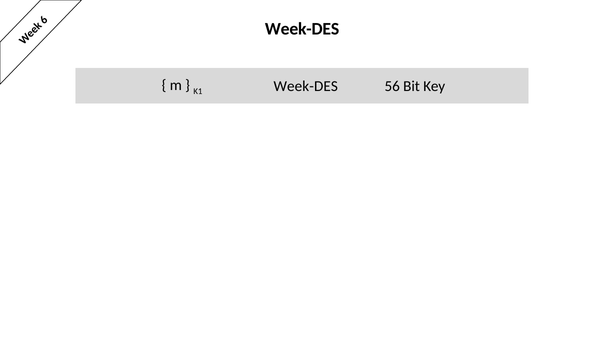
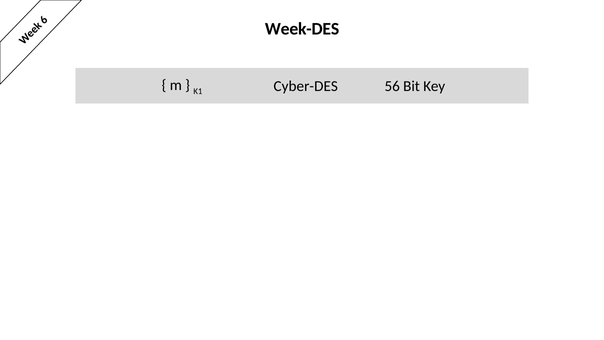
K1 Week-DES: Week-DES -> Cyber-DES
